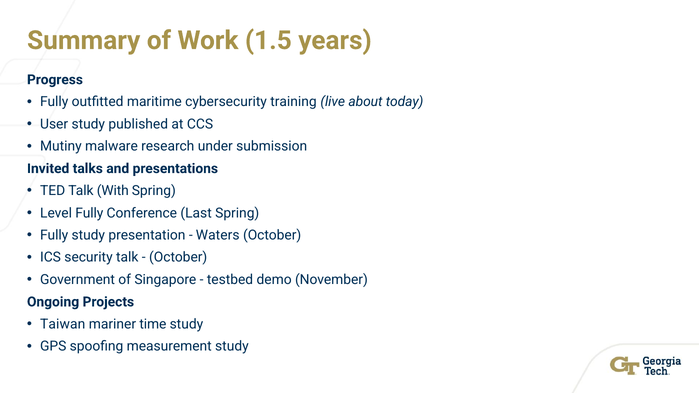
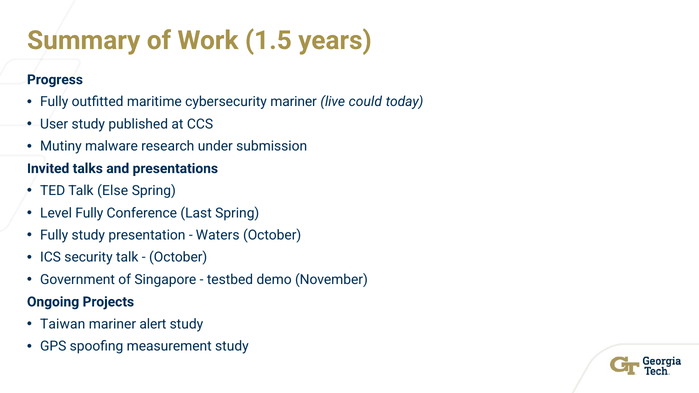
cybersecurity training: training -> mariner
about: about -> could
With: With -> Else
time: time -> alert
